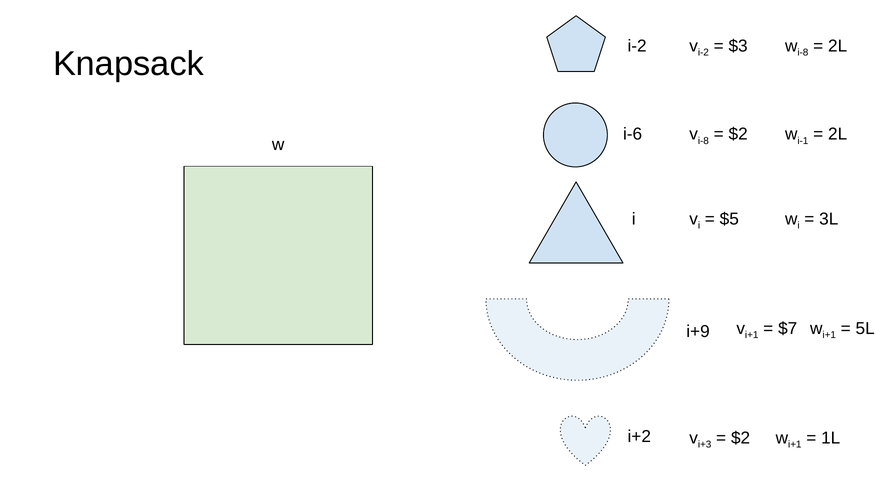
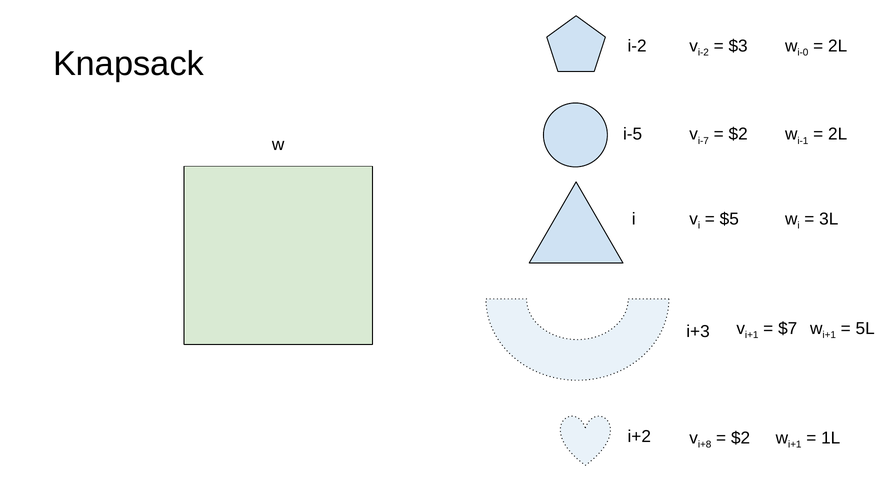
w i-8: i-8 -> i-0
i-6: i-6 -> i-5
i-8 at (703, 141): i-8 -> i-7
i+9: i+9 -> i+3
i+3: i+3 -> i+8
